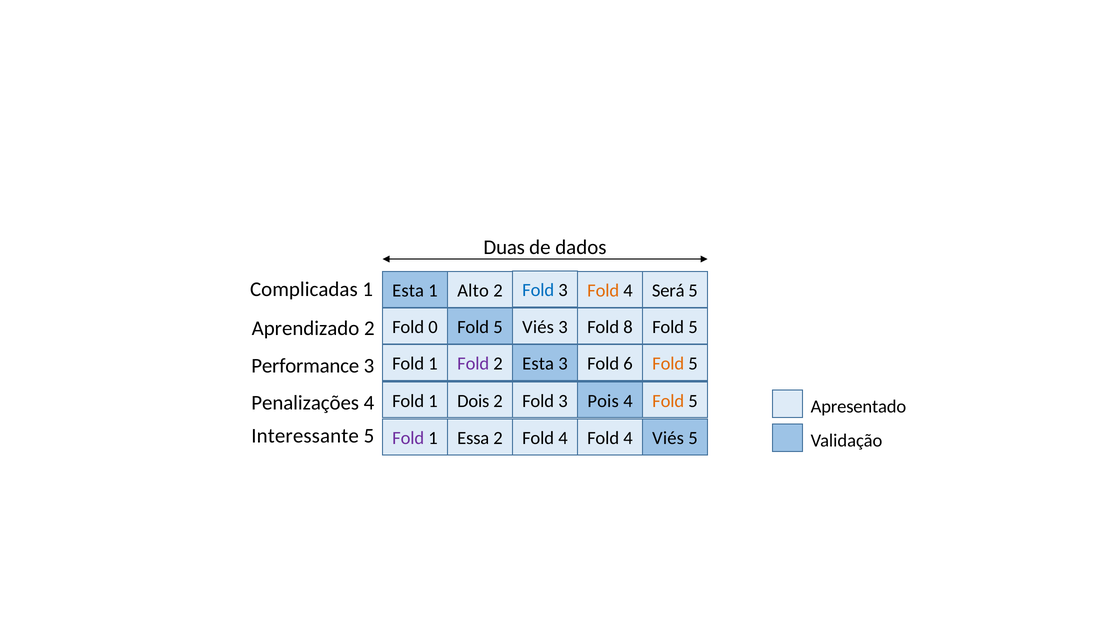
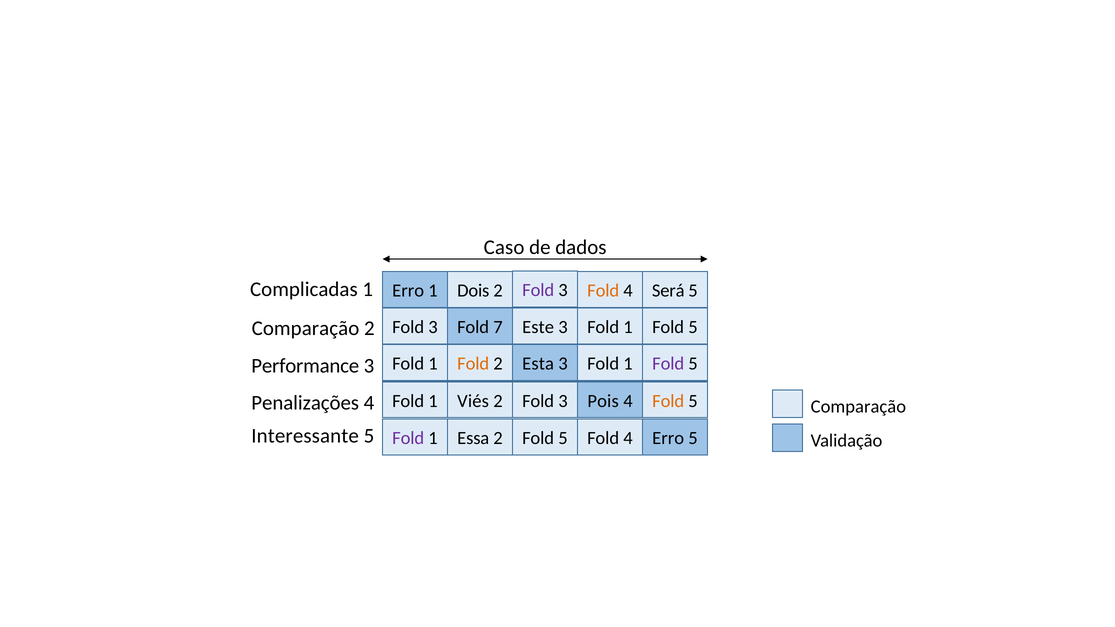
Duas: Duas -> Caso
Fold at (538, 290) colour: blue -> purple
Esta at (408, 291): Esta -> Erro
Alto: Alto -> Dois
0 at (433, 327): 0 -> 3
5 at (498, 327): 5 -> 7
Viés at (538, 327): Viés -> Este
8 at (628, 327): 8 -> 1
Aprendizado at (306, 329): Aprendizado -> Comparação
Fold at (473, 364) colour: purple -> orange
6 at (628, 364): 6 -> 1
Fold at (668, 364) colour: orange -> purple
Dois: Dois -> Viés
Apresentado at (858, 407): Apresentado -> Comparação
4 at (563, 438): 4 -> 5
Viés at (668, 438): Viés -> Erro
